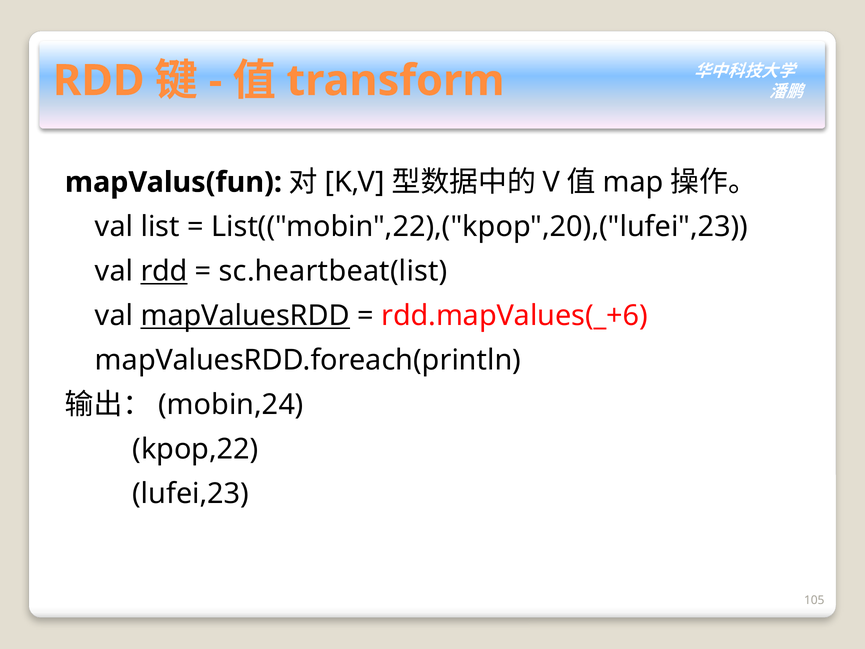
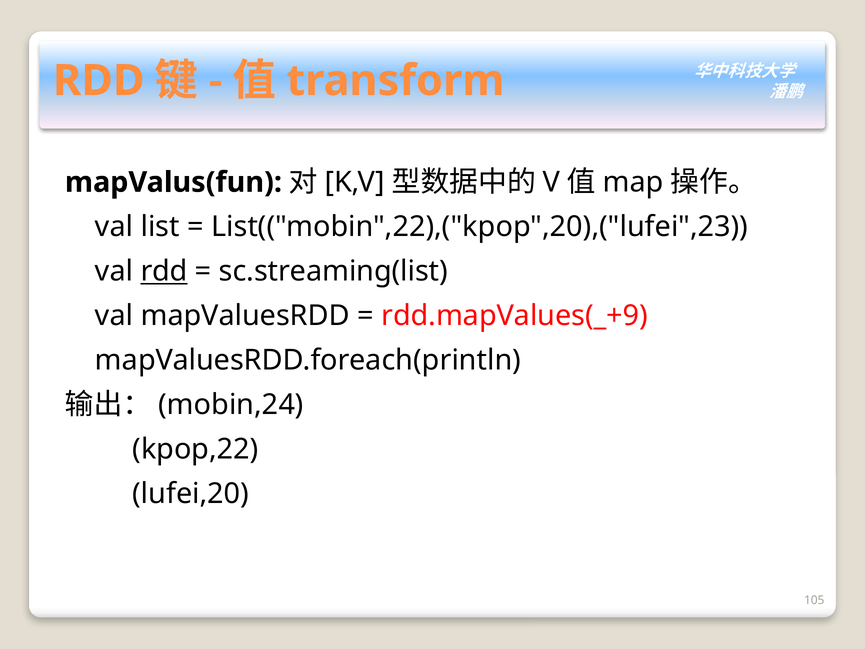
sc.heartbeat(list: sc.heartbeat(list -> sc.streaming(list
mapValuesRDD underline: present -> none
rdd.mapValues(_+6: rdd.mapValues(_+6 -> rdd.mapValues(_+9
lufei,23: lufei,23 -> lufei,20
